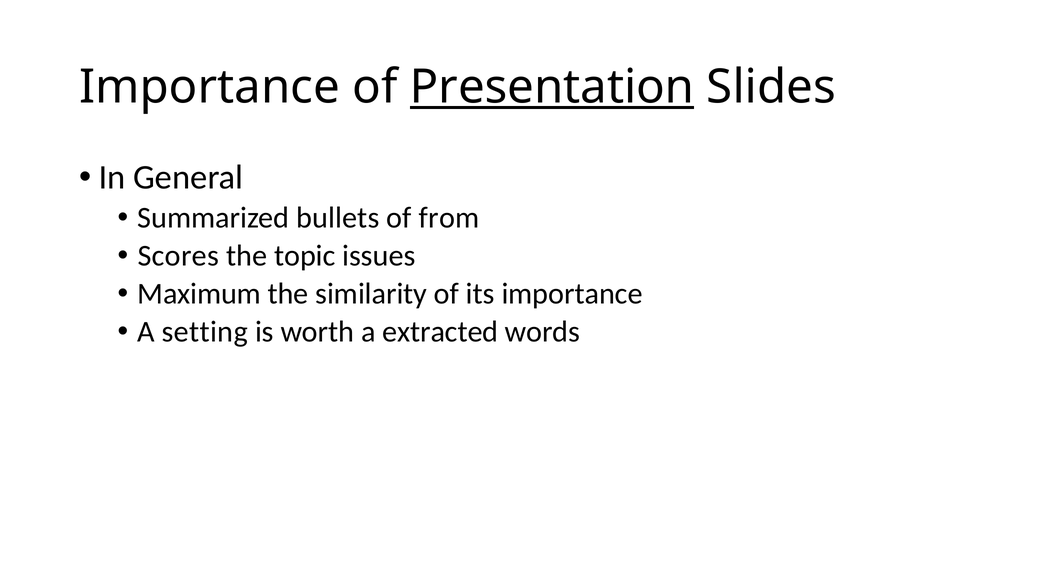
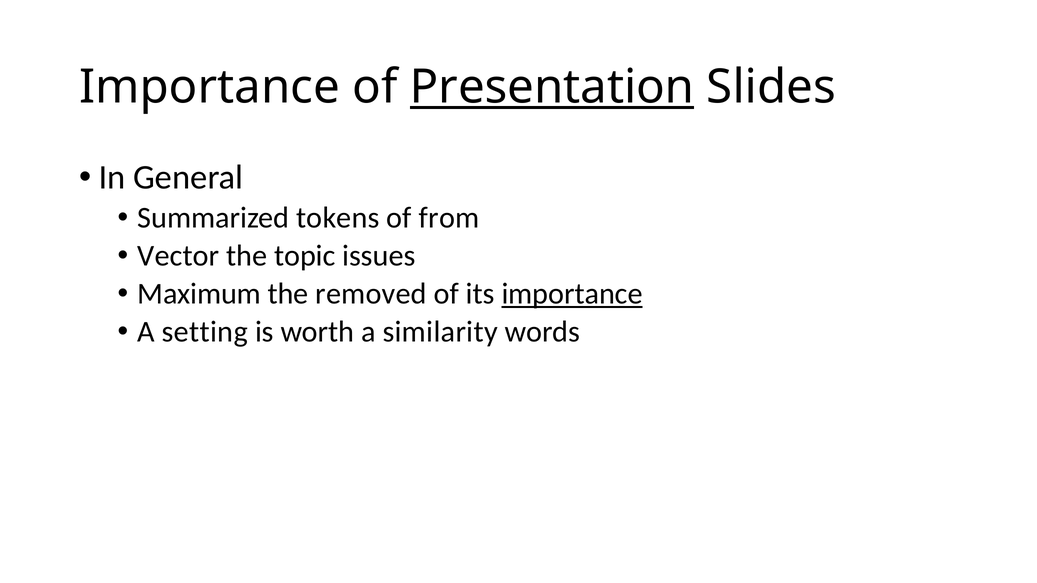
bullets: bullets -> tokens
Scores: Scores -> Vector
similarity: similarity -> removed
importance at (572, 294) underline: none -> present
extracted: extracted -> similarity
